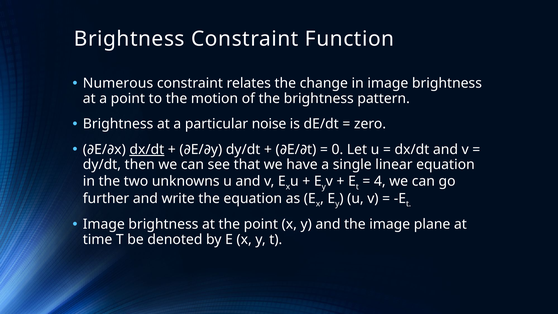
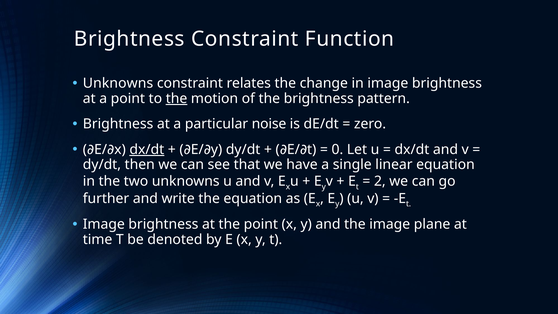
Numerous at (118, 83): Numerous -> Unknowns
the at (177, 98) underline: none -> present
4: 4 -> 2
